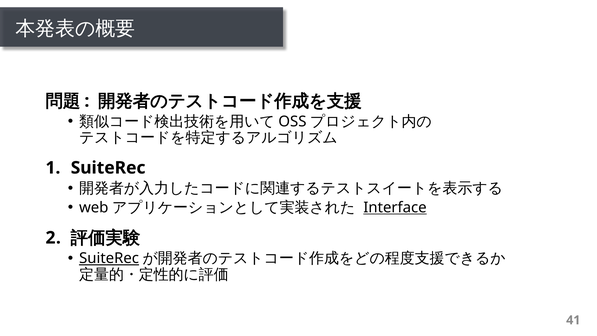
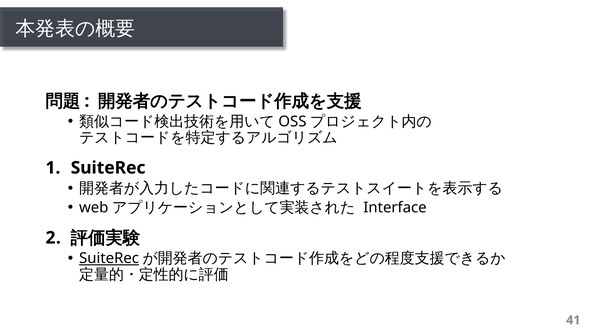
Interface underline: present -> none
